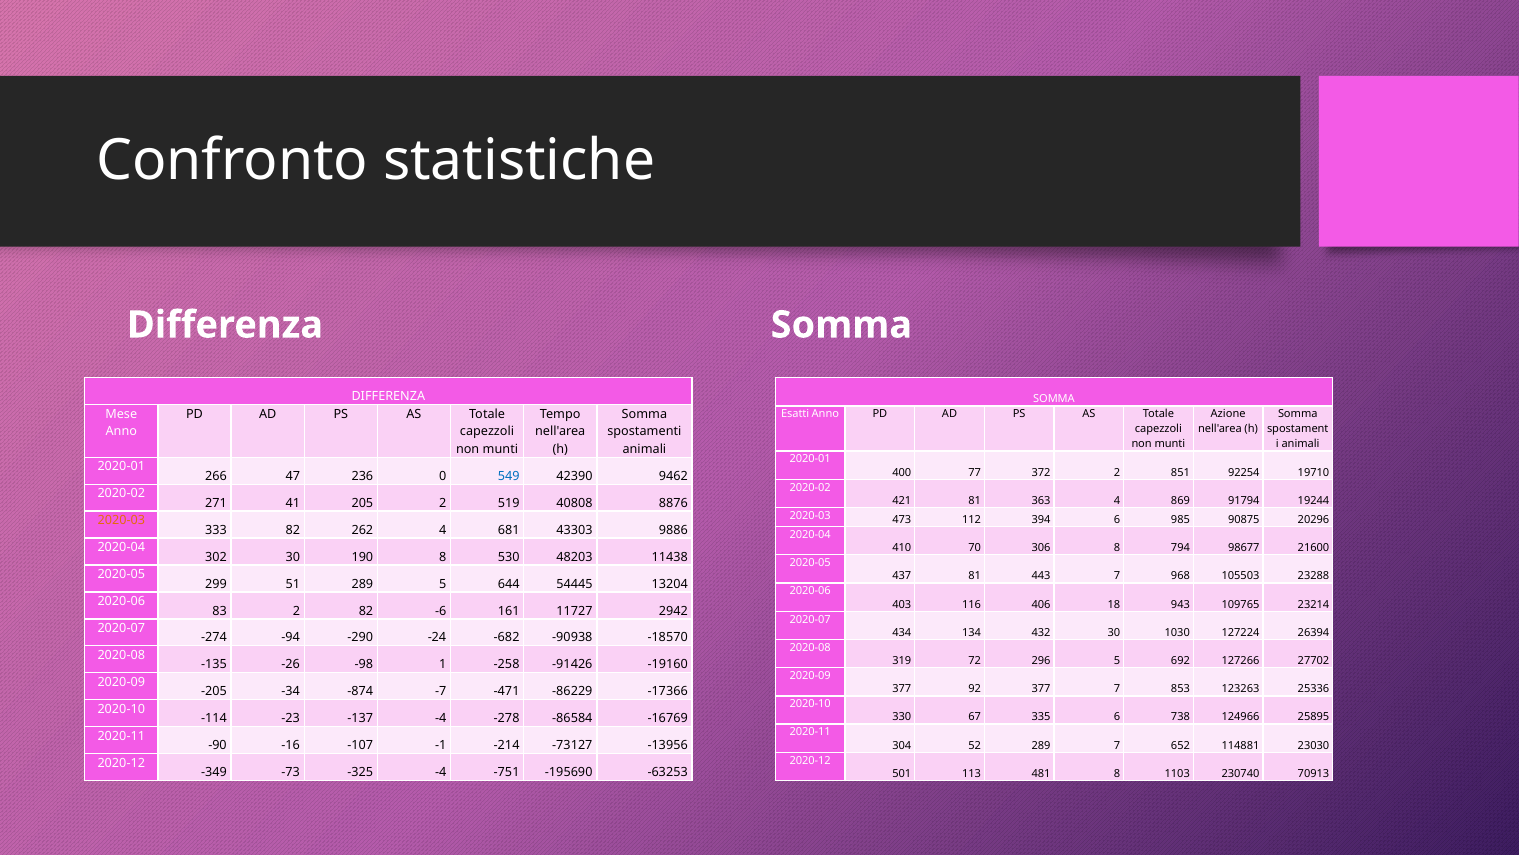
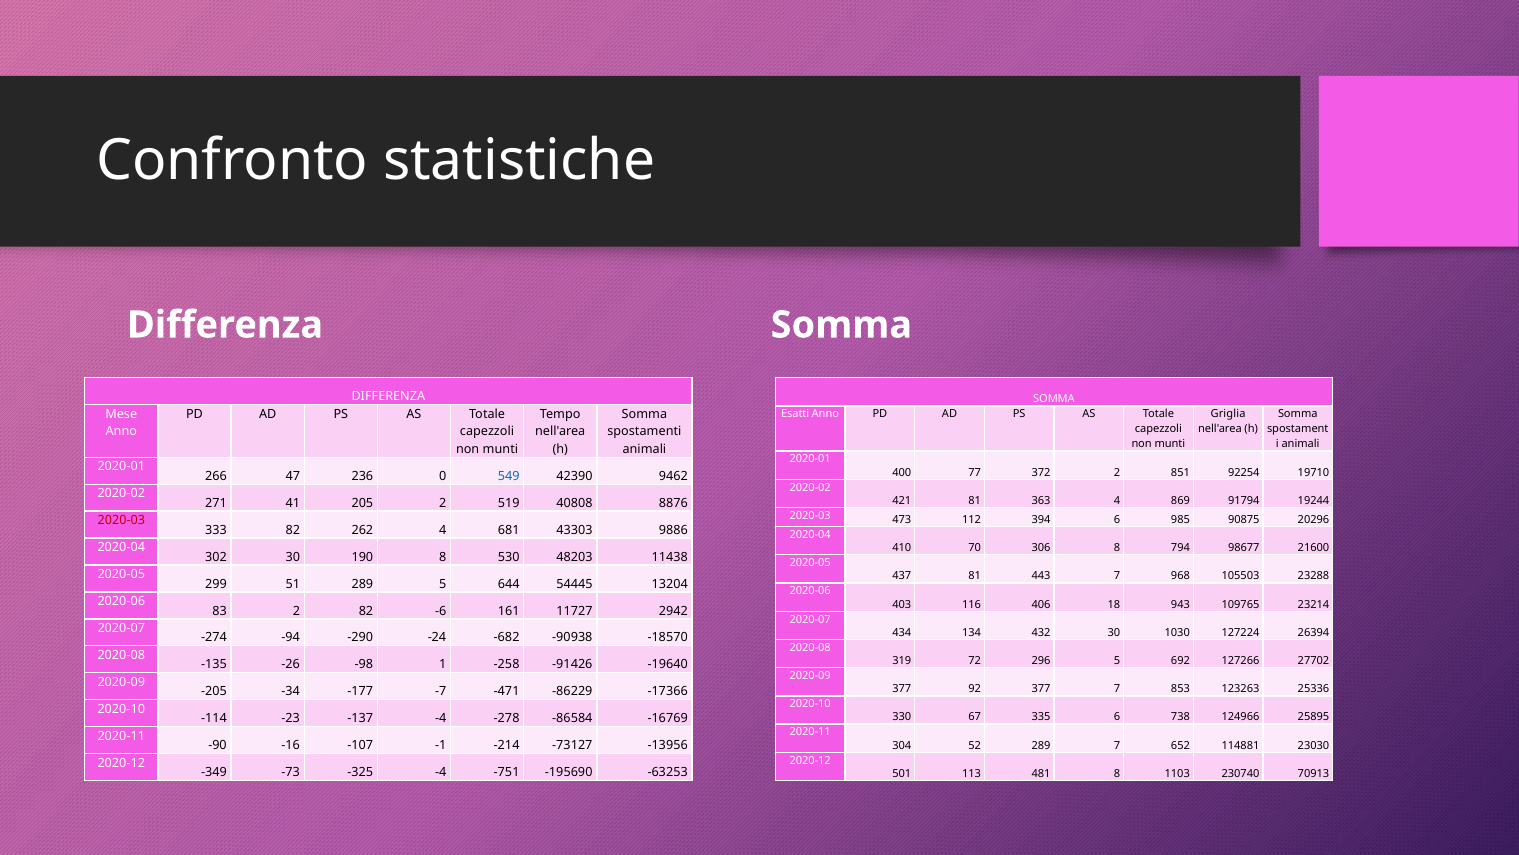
Azione: Azione -> Griglia
2020-03 at (121, 520) colour: orange -> red
-19160: -19160 -> -19640
-874: -874 -> -177
